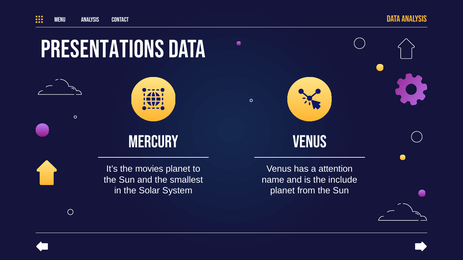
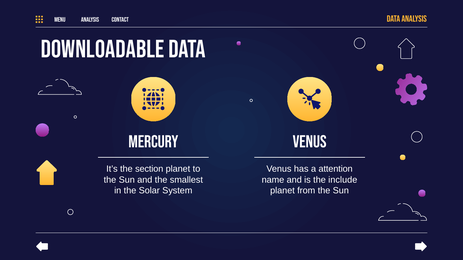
PRESENTATIONS: PRESENTATIONS -> DOWNLOADABLE
movies: movies -> section
